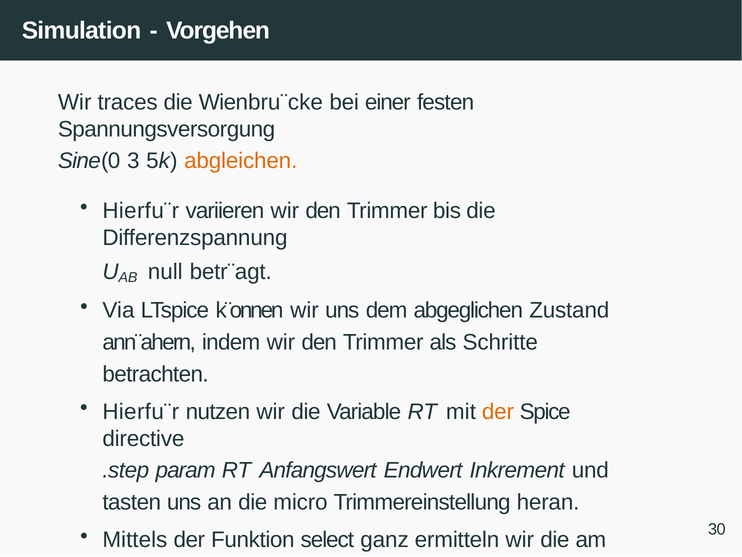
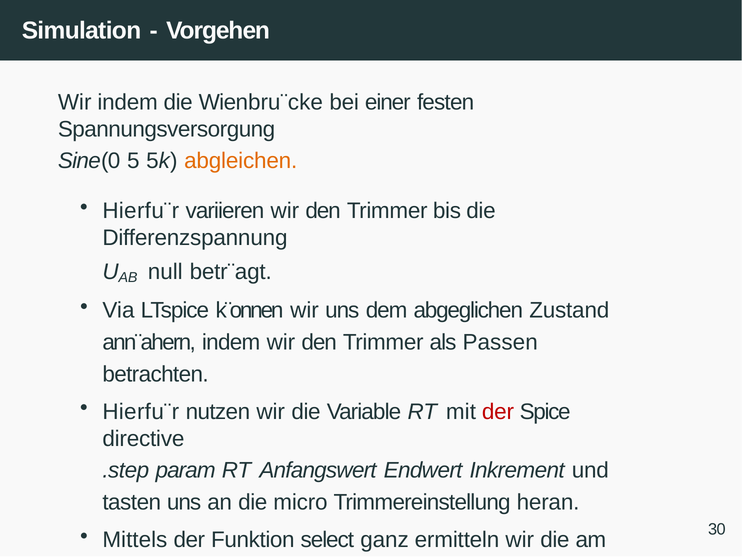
Wir traces: traces -> indem
3: 3 -> 5
als Schritte: Schritte -> Passen
der at (498, 412) colour: orange -> red
